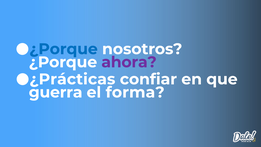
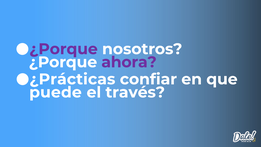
¿Porque at (63, 49) colour: blue -> purple
guerra: guerra -> puede
forma: forma -> través
